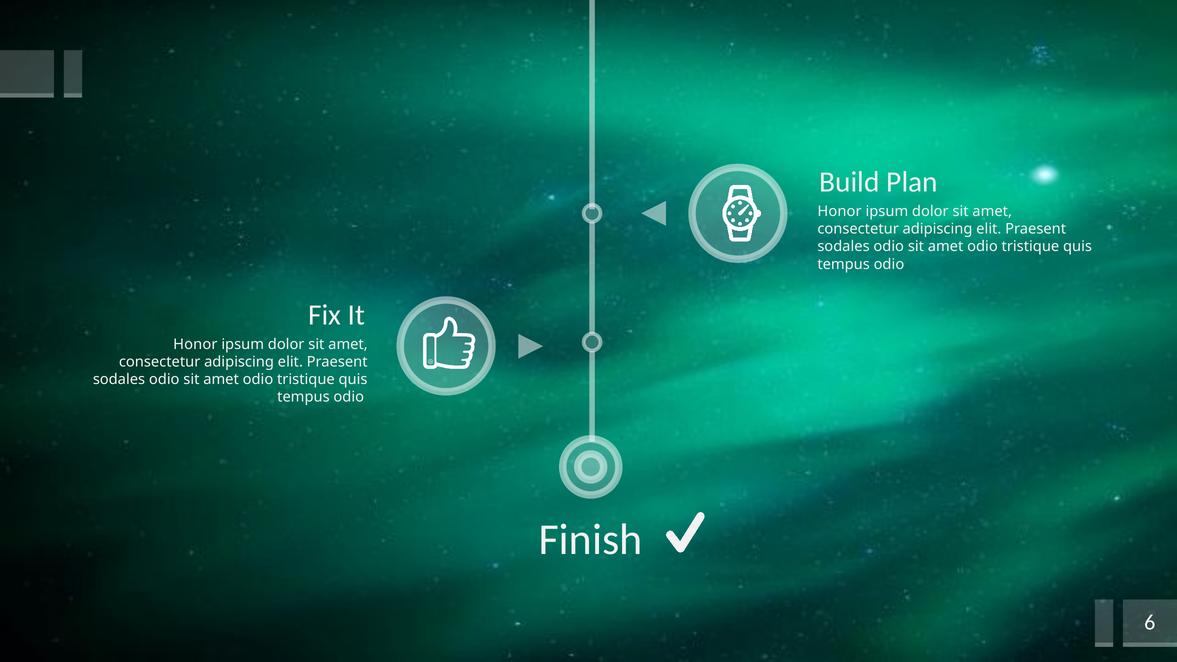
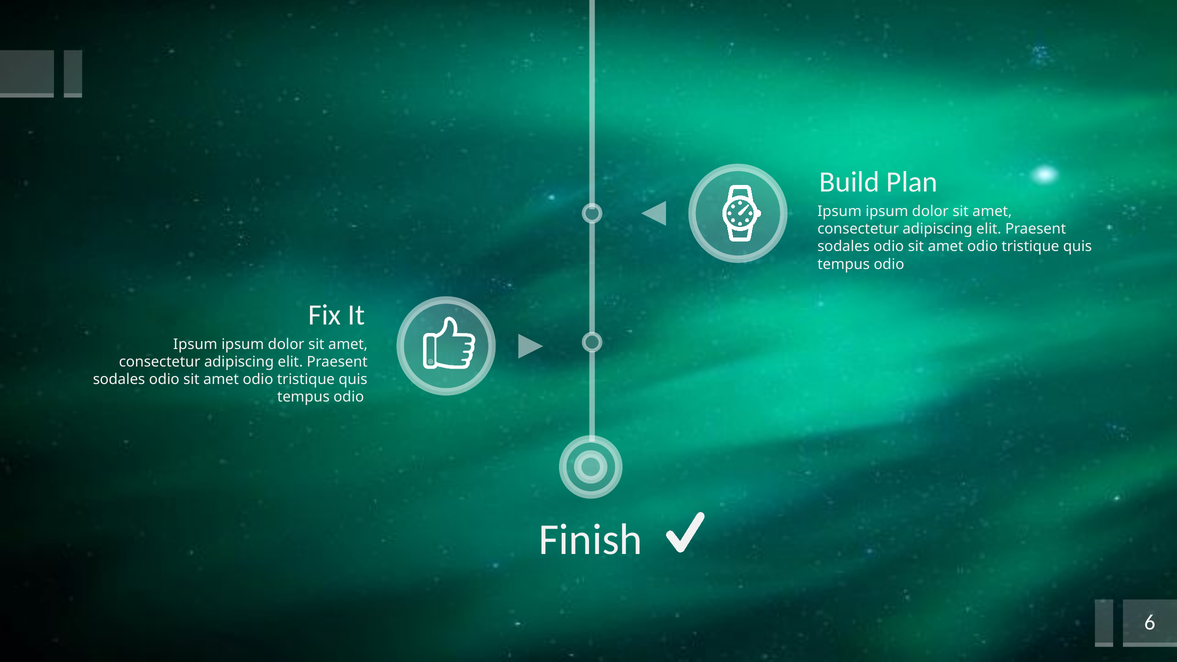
Honor at (840, 211): Honor -> Ipsum
Honor at (195, 344): Honor -> Ipsum
